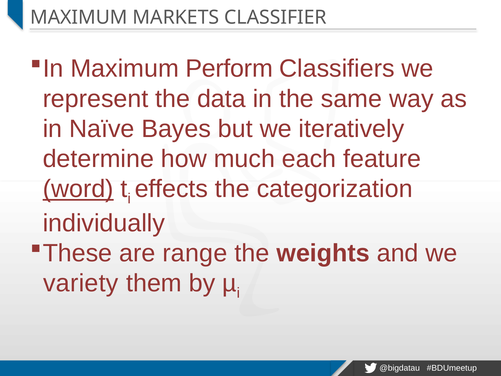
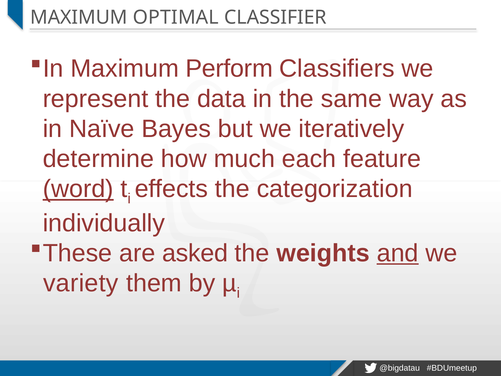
MARKETS: MARKETS -> OPTIMAL
range: range -> asked
and underline: none -> present
